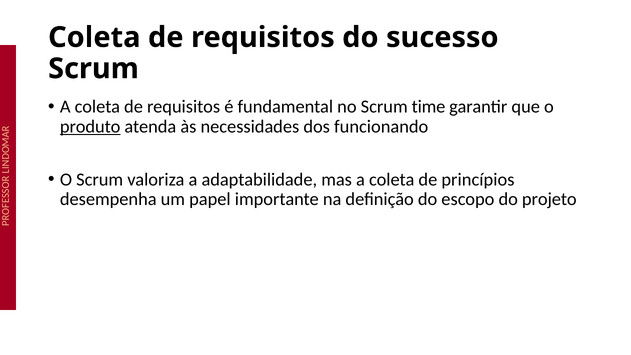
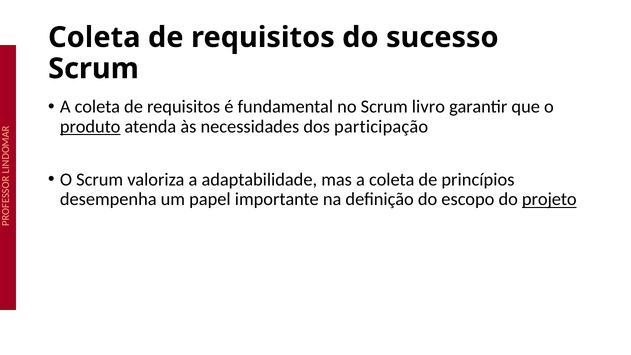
time: time -> livro
funcionando: funcionando -> participação
projeto underline: none -> present
